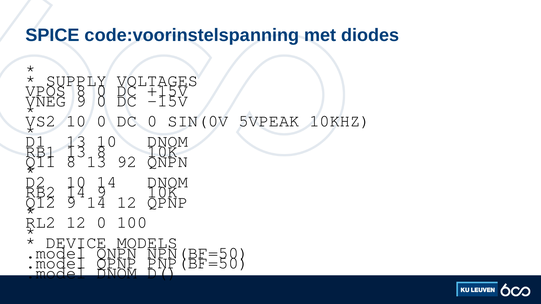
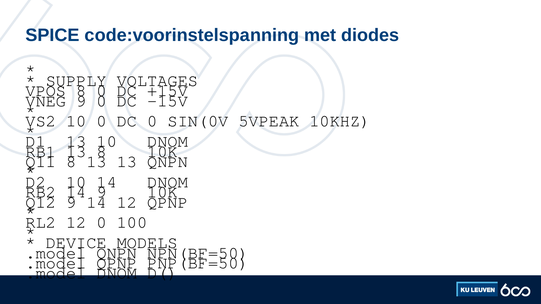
92 at (127, 162): 92 -> 13
